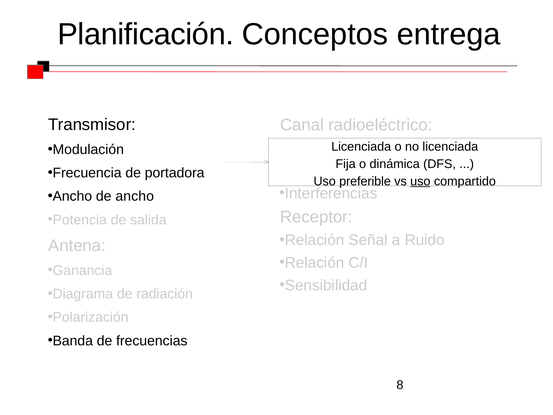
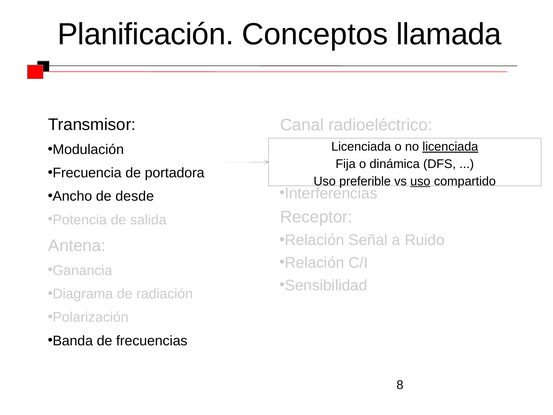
entrega: entrega -> llamada
licenciada at (450, 147) underline: none -> present
de ancho: ancho -> desde
